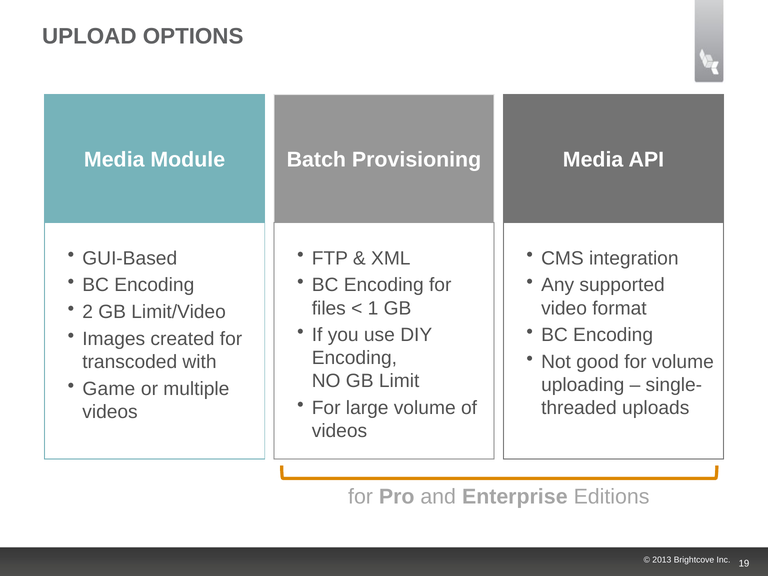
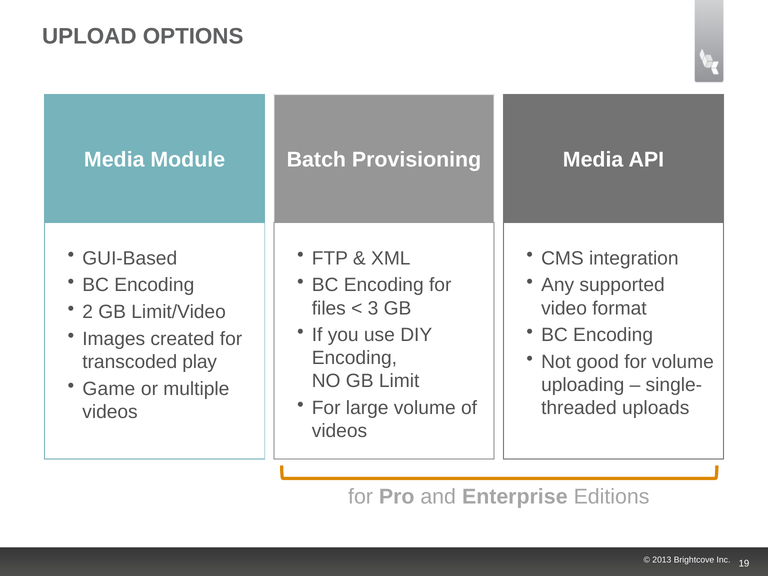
1: 1 -> 3
with: with -> play
